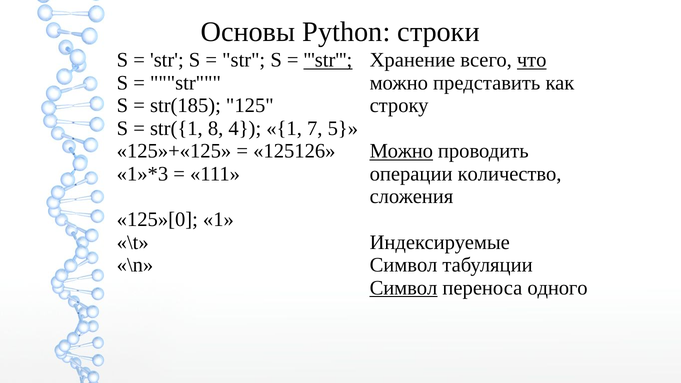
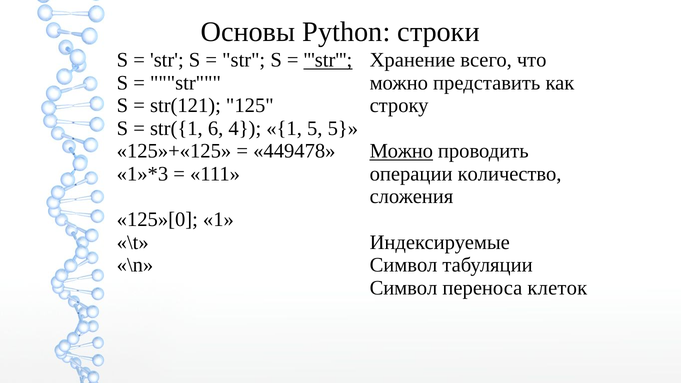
что underline: present -> none
str(185: str(185 -> str(121
8: 8 -> 6
1 7: 7 -> 5
125126: 125126 -> 449478
Символ at (403, 288) underline: present -> none
одного: одного -> клеток
